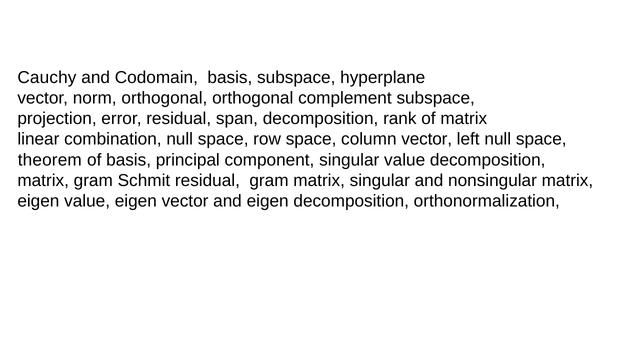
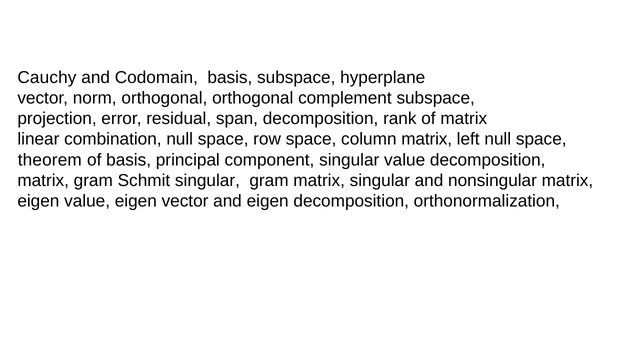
column vector: vector -> matrix
Schmit residual: residual -> singular
